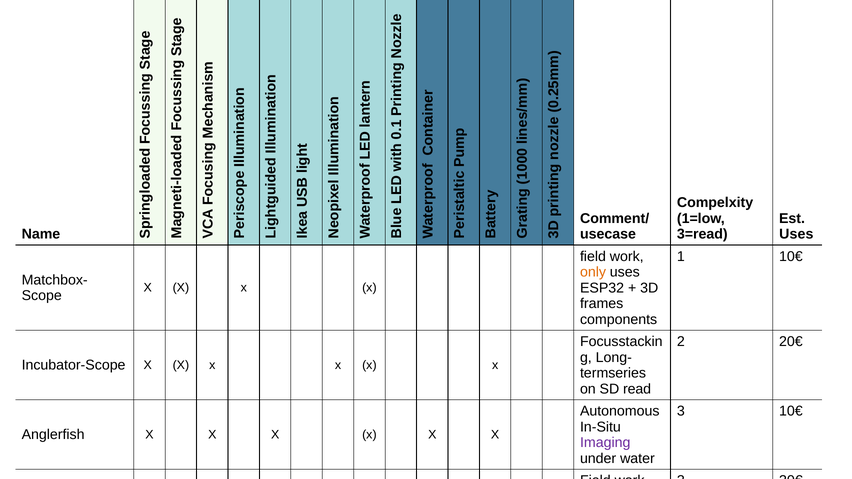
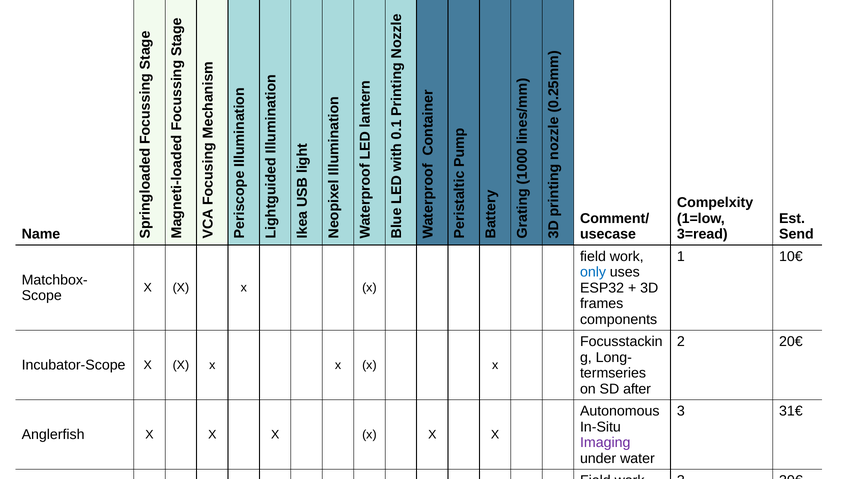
Uses at (796, 234): Uses -> Send
only colour: orange -> blue
read: read -> after
3 10€: 10€ -> 31€
